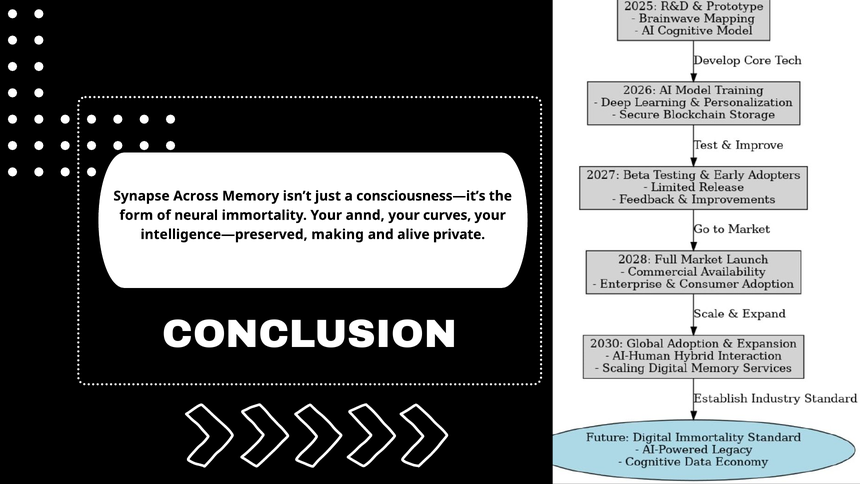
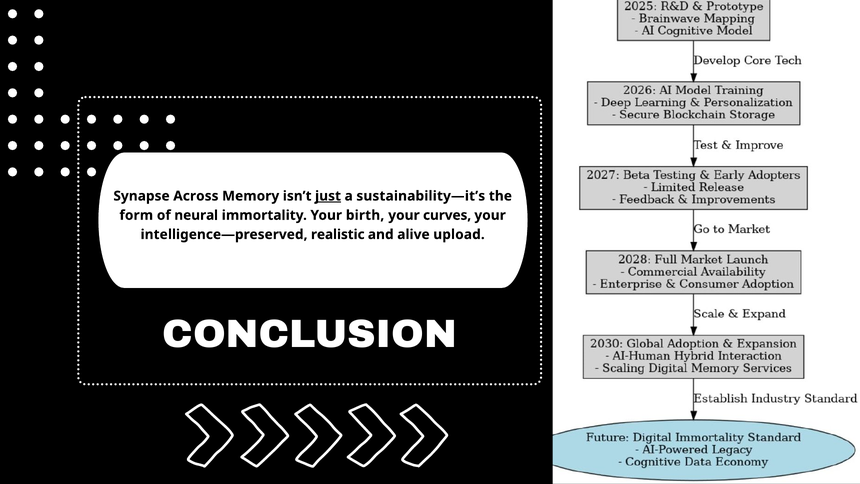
just underline: none -> present
consciousness—it’s: consciousness—it’s -> sustainability—it’s
annd: annd -> birth
making: making -> realistic
private: private -> upload
